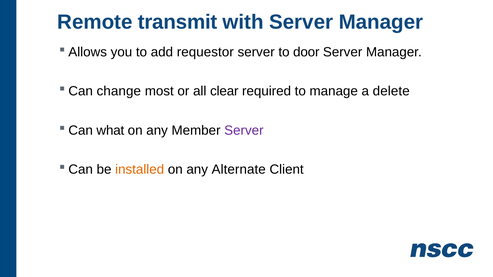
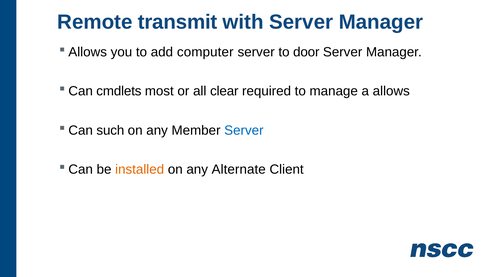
requestor: requestor -> computer
change: change -> cmdlets
delete: delete -> allows
what: what -> such
Server at (244, 130) colour: purple -> blue
